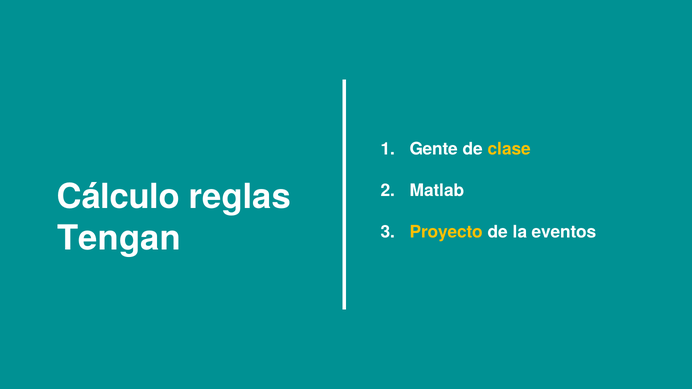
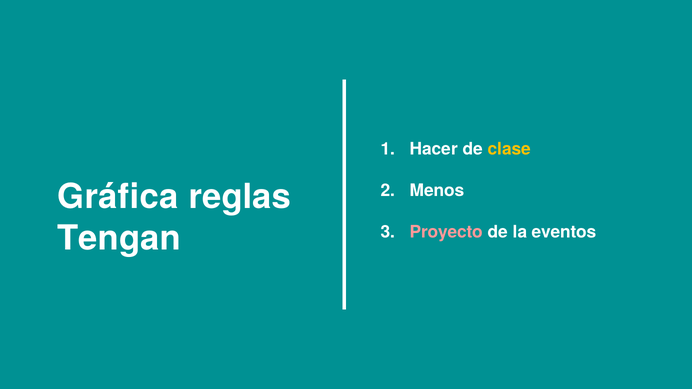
Gente: Gente -> Hacer
Cálculo: Cálculo -> Gráfica
Matlab: Matlab -> Menos
Proyecto colour: yellow -> pink
